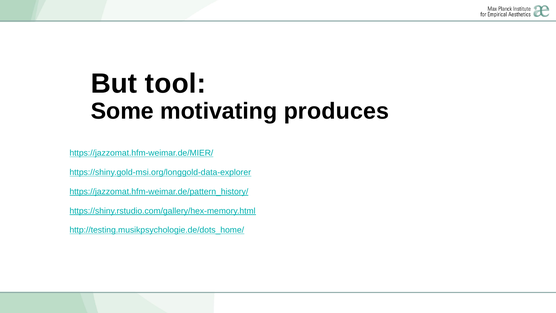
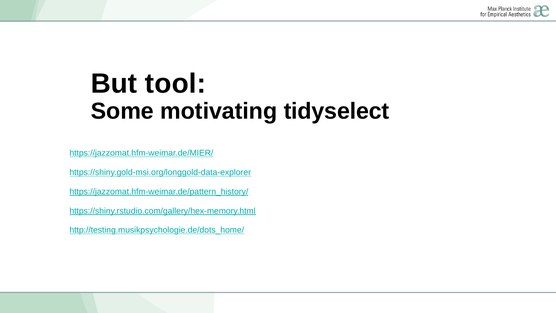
produces: produces -> tidyselect
